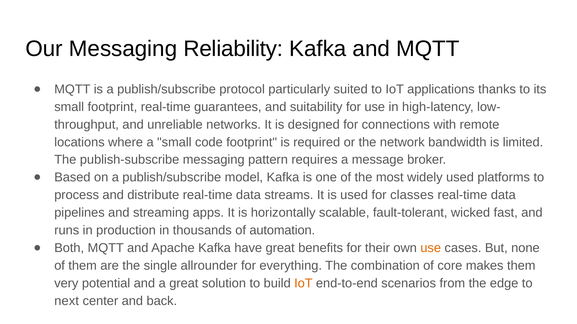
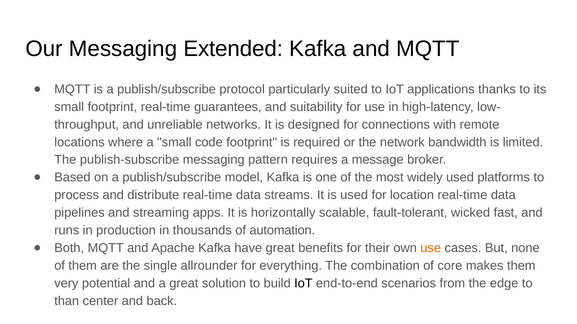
Reliability: Reliability -> Extended
classes: classes -> location
IoT at (303, 284) colour: orange -> black
next: next -> than
